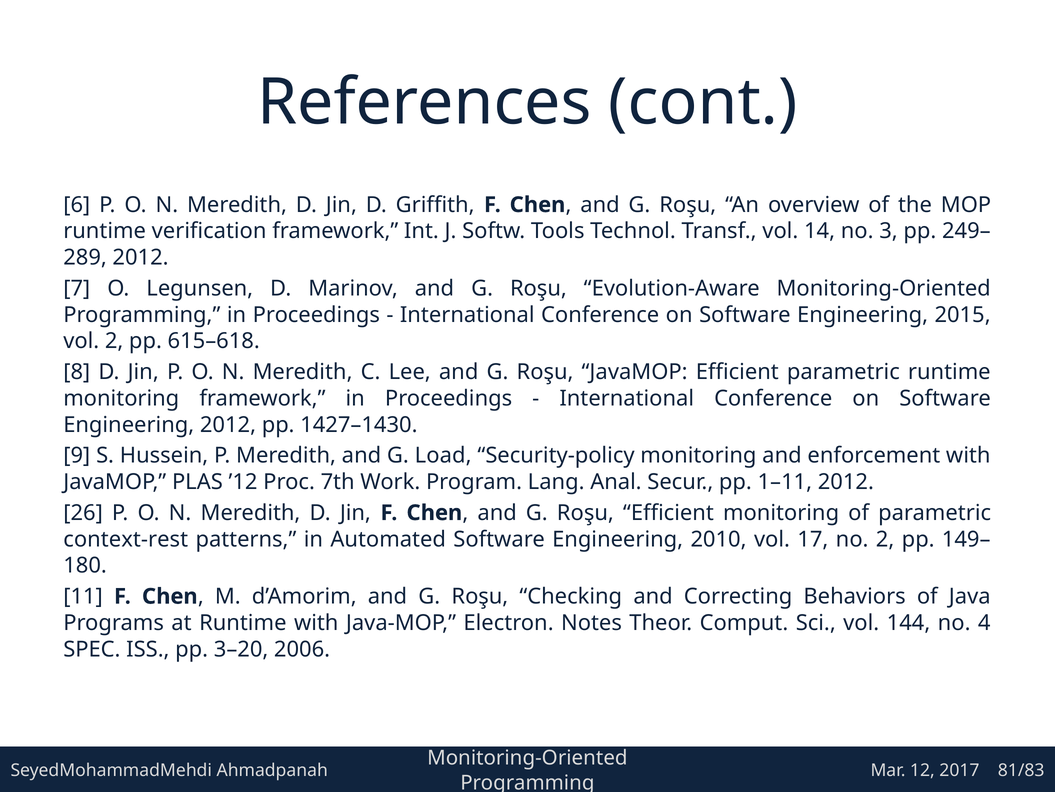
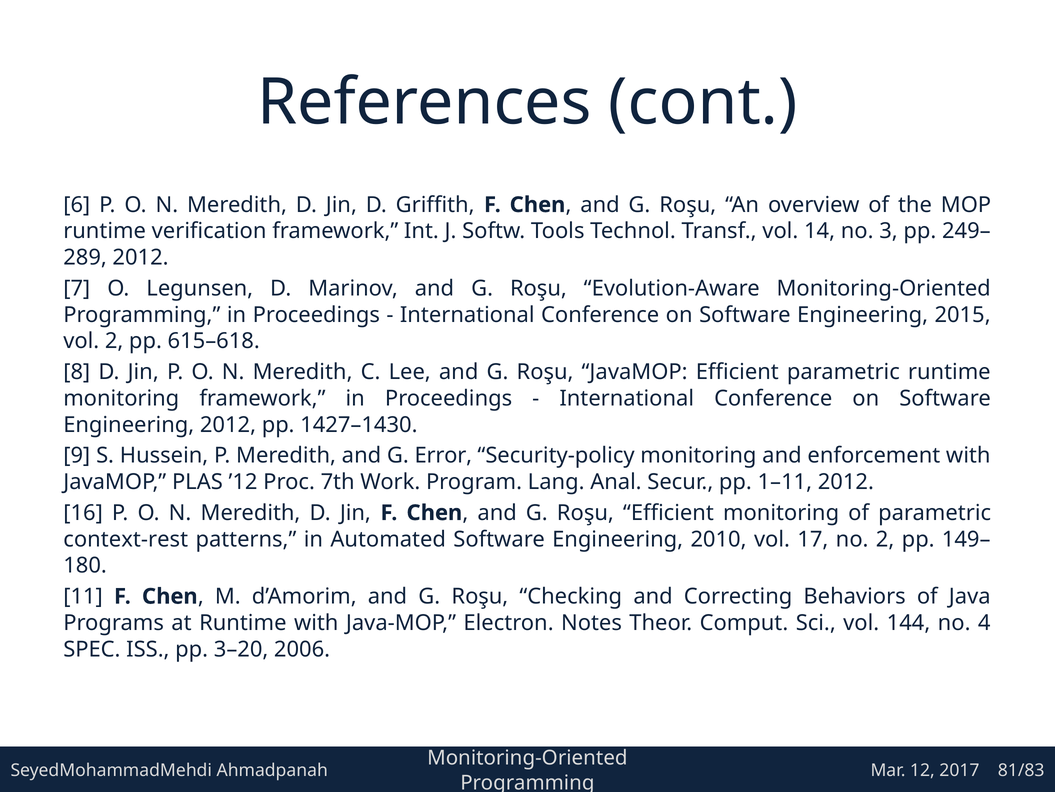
Load: Load -> Error
26: 26 -> 16
